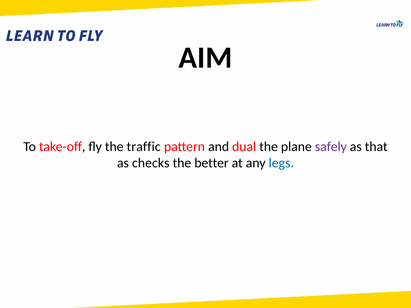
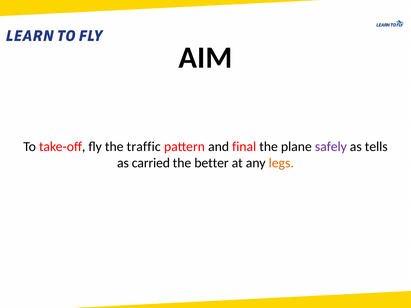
dual: dual -> final
that: that -> tells
checks: checks -> carried
legs colour: blue -> orange
